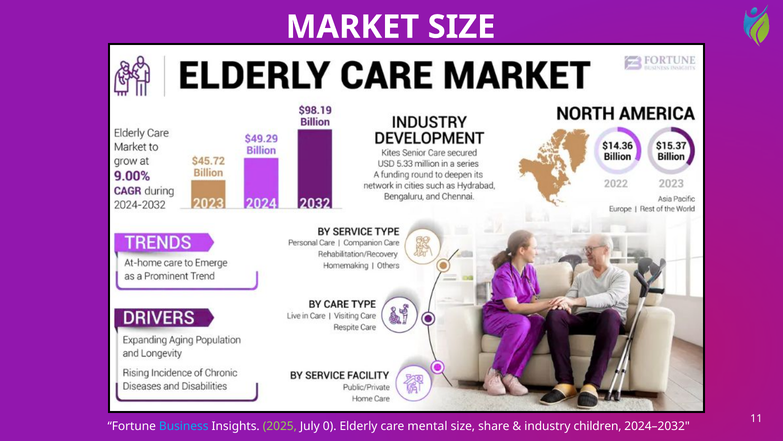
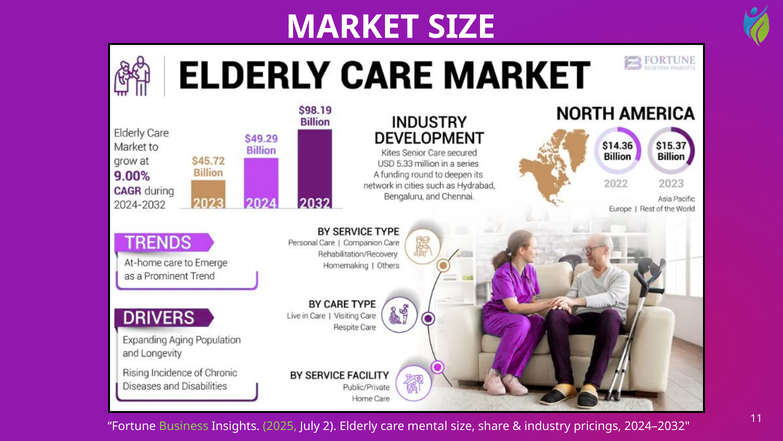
Business colour: light blue -> light green
0: 0 -> 2
children: children -> pricings
